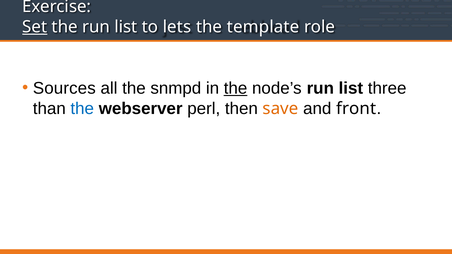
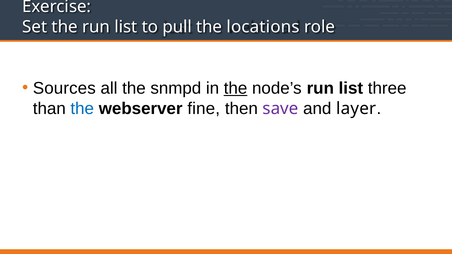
Set underline: present -> none
lets: lets -> pull
template: template -> locations
perl: perl -> fine
save colour: orange -> purple
front: front -> layer
